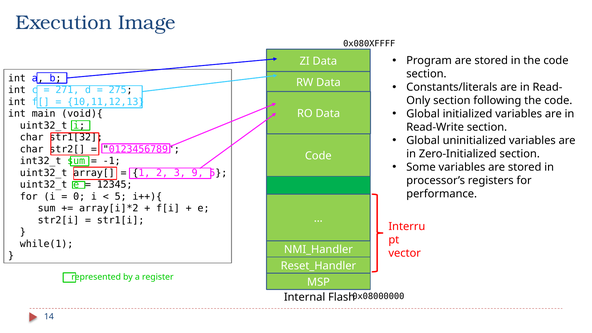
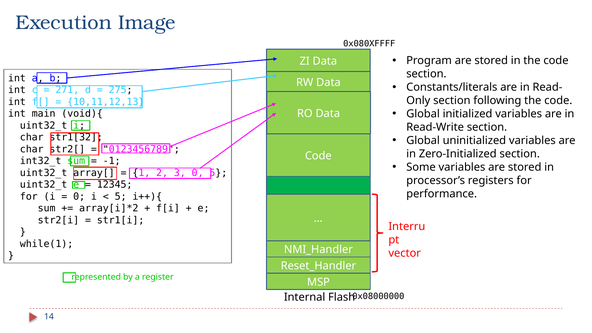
3 9: 9 -> 0
